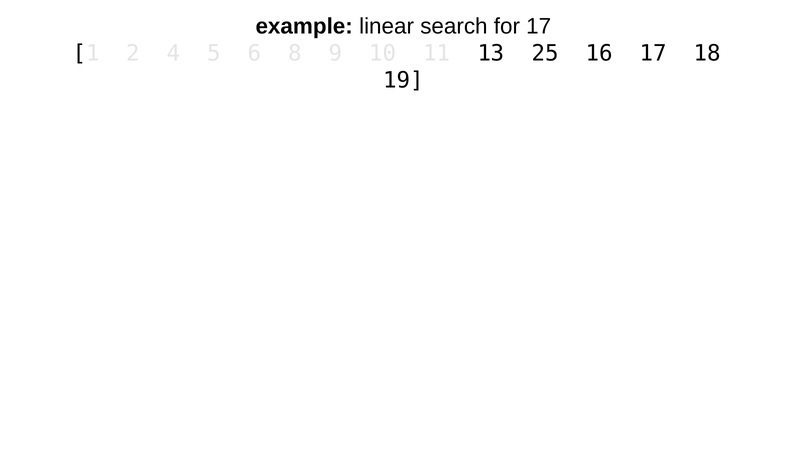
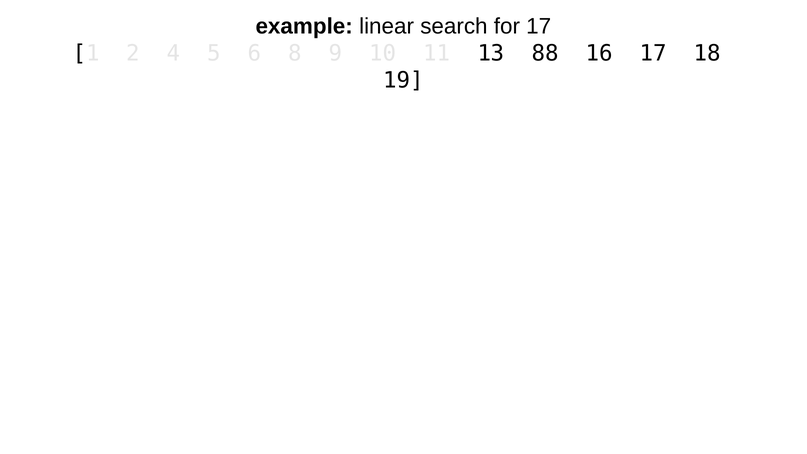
25: 25 -> 88
